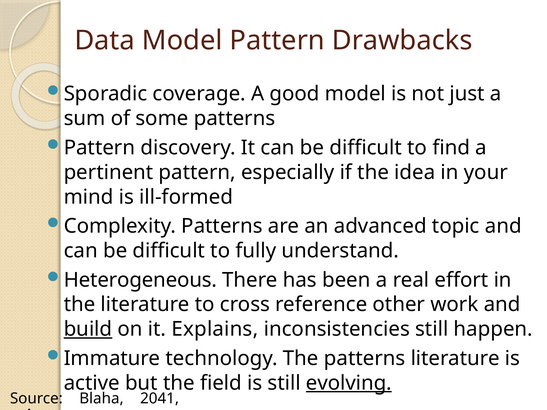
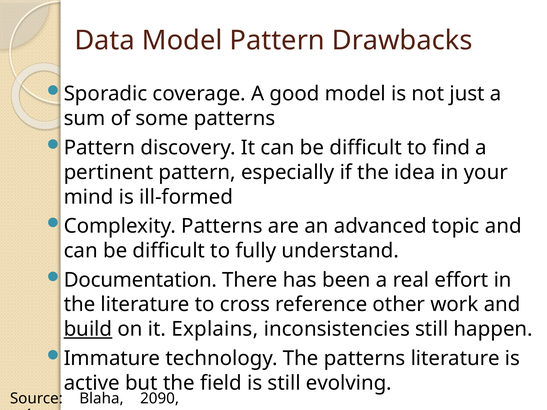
Heterogeneous: Heterogeneous -> Documentation
evolving underline: present -> none
2041: 2041 -> 2090
